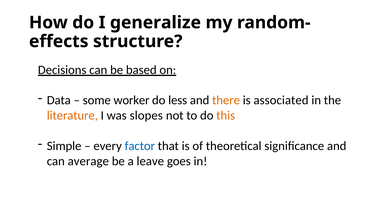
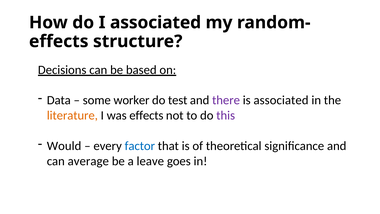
I generalize: generalize -> associated
less: less -> test
there colour: orange -> purple
was slopes: slopes -> effects
this colour: orange -> purple
Simple: Simple -> Would
